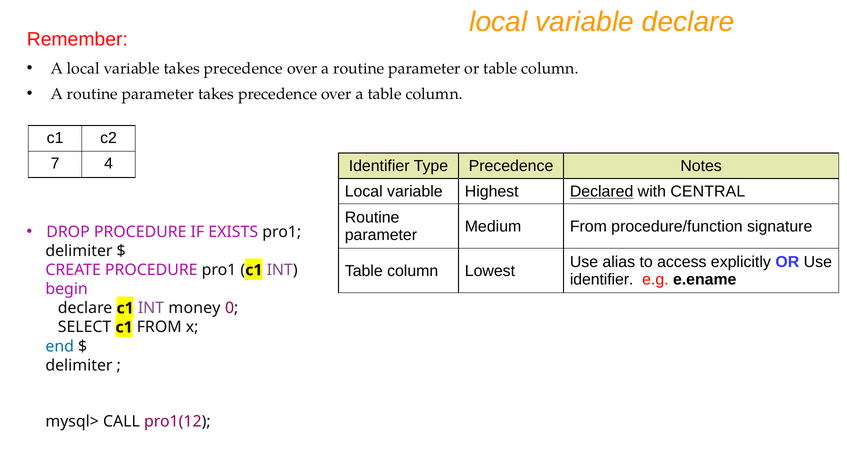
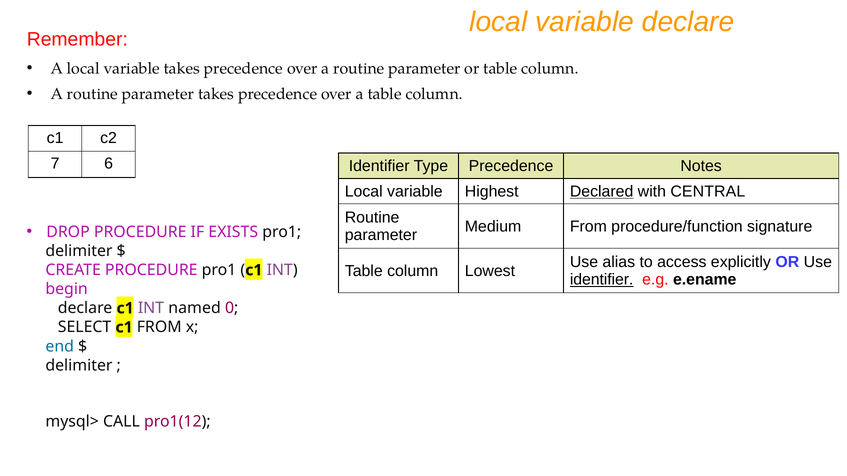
4: 4 -> 6
identifier at (602, 280) underline: none -> present
money: money -> named
